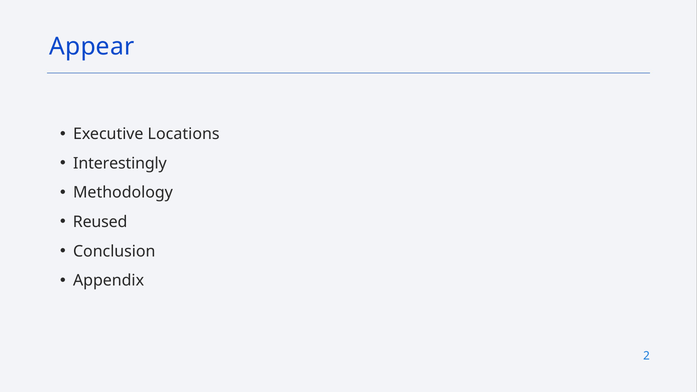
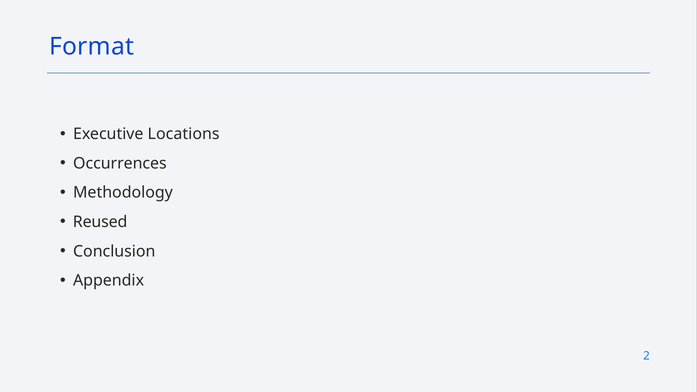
Appear: Appear -> Format
Interestingly: Interestingly -> Occurrences
